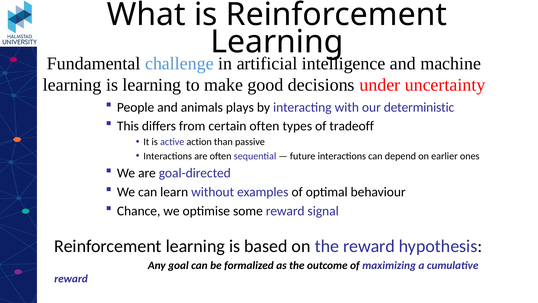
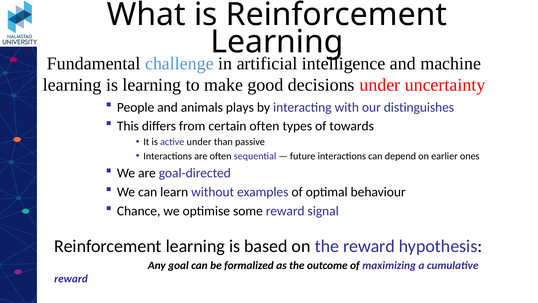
deterministic: deterministic -> distinguishes
tradeoff: tradeoff -> towards
active action: action -> under
